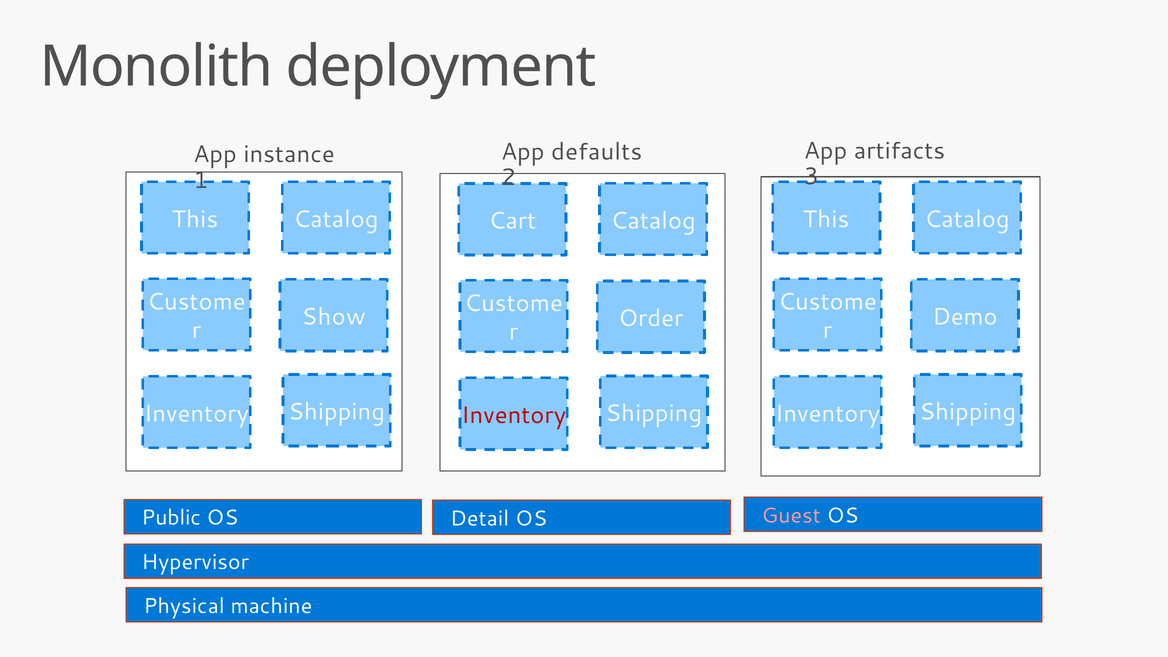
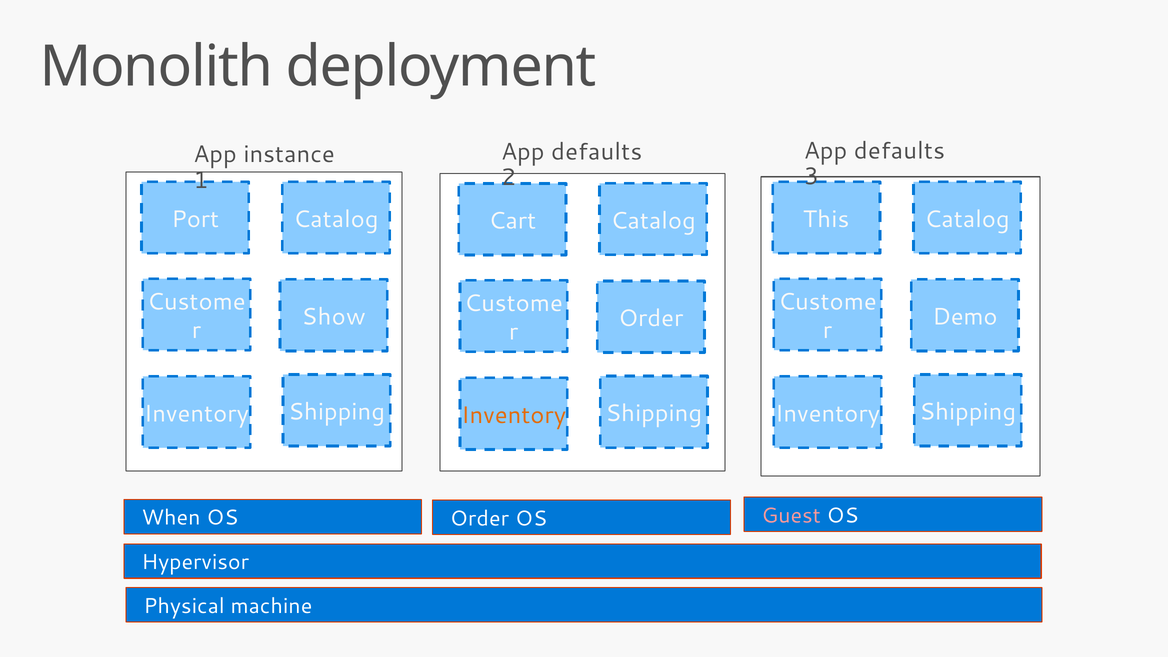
artifacts at (900, 151): artifacts -> defaults
This at (195, 219): This -> Port
Inventory at (514, 415) colour: red -> orange
Public: Public -> When
Detail at (480, 518): Detail -> Order
